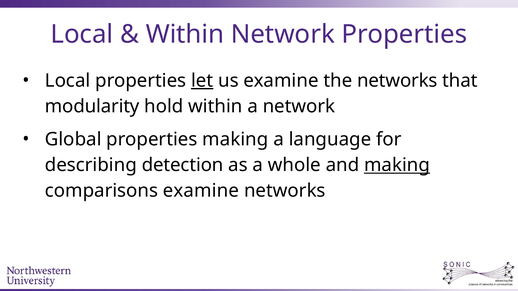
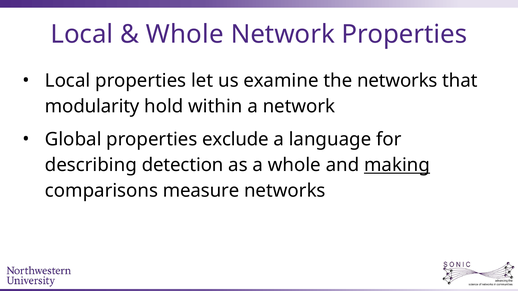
Within at (185, 34): Within -> Whole
let underline: present -> none
properties making: making -> exclude
comparisons examine: examine -> measure
